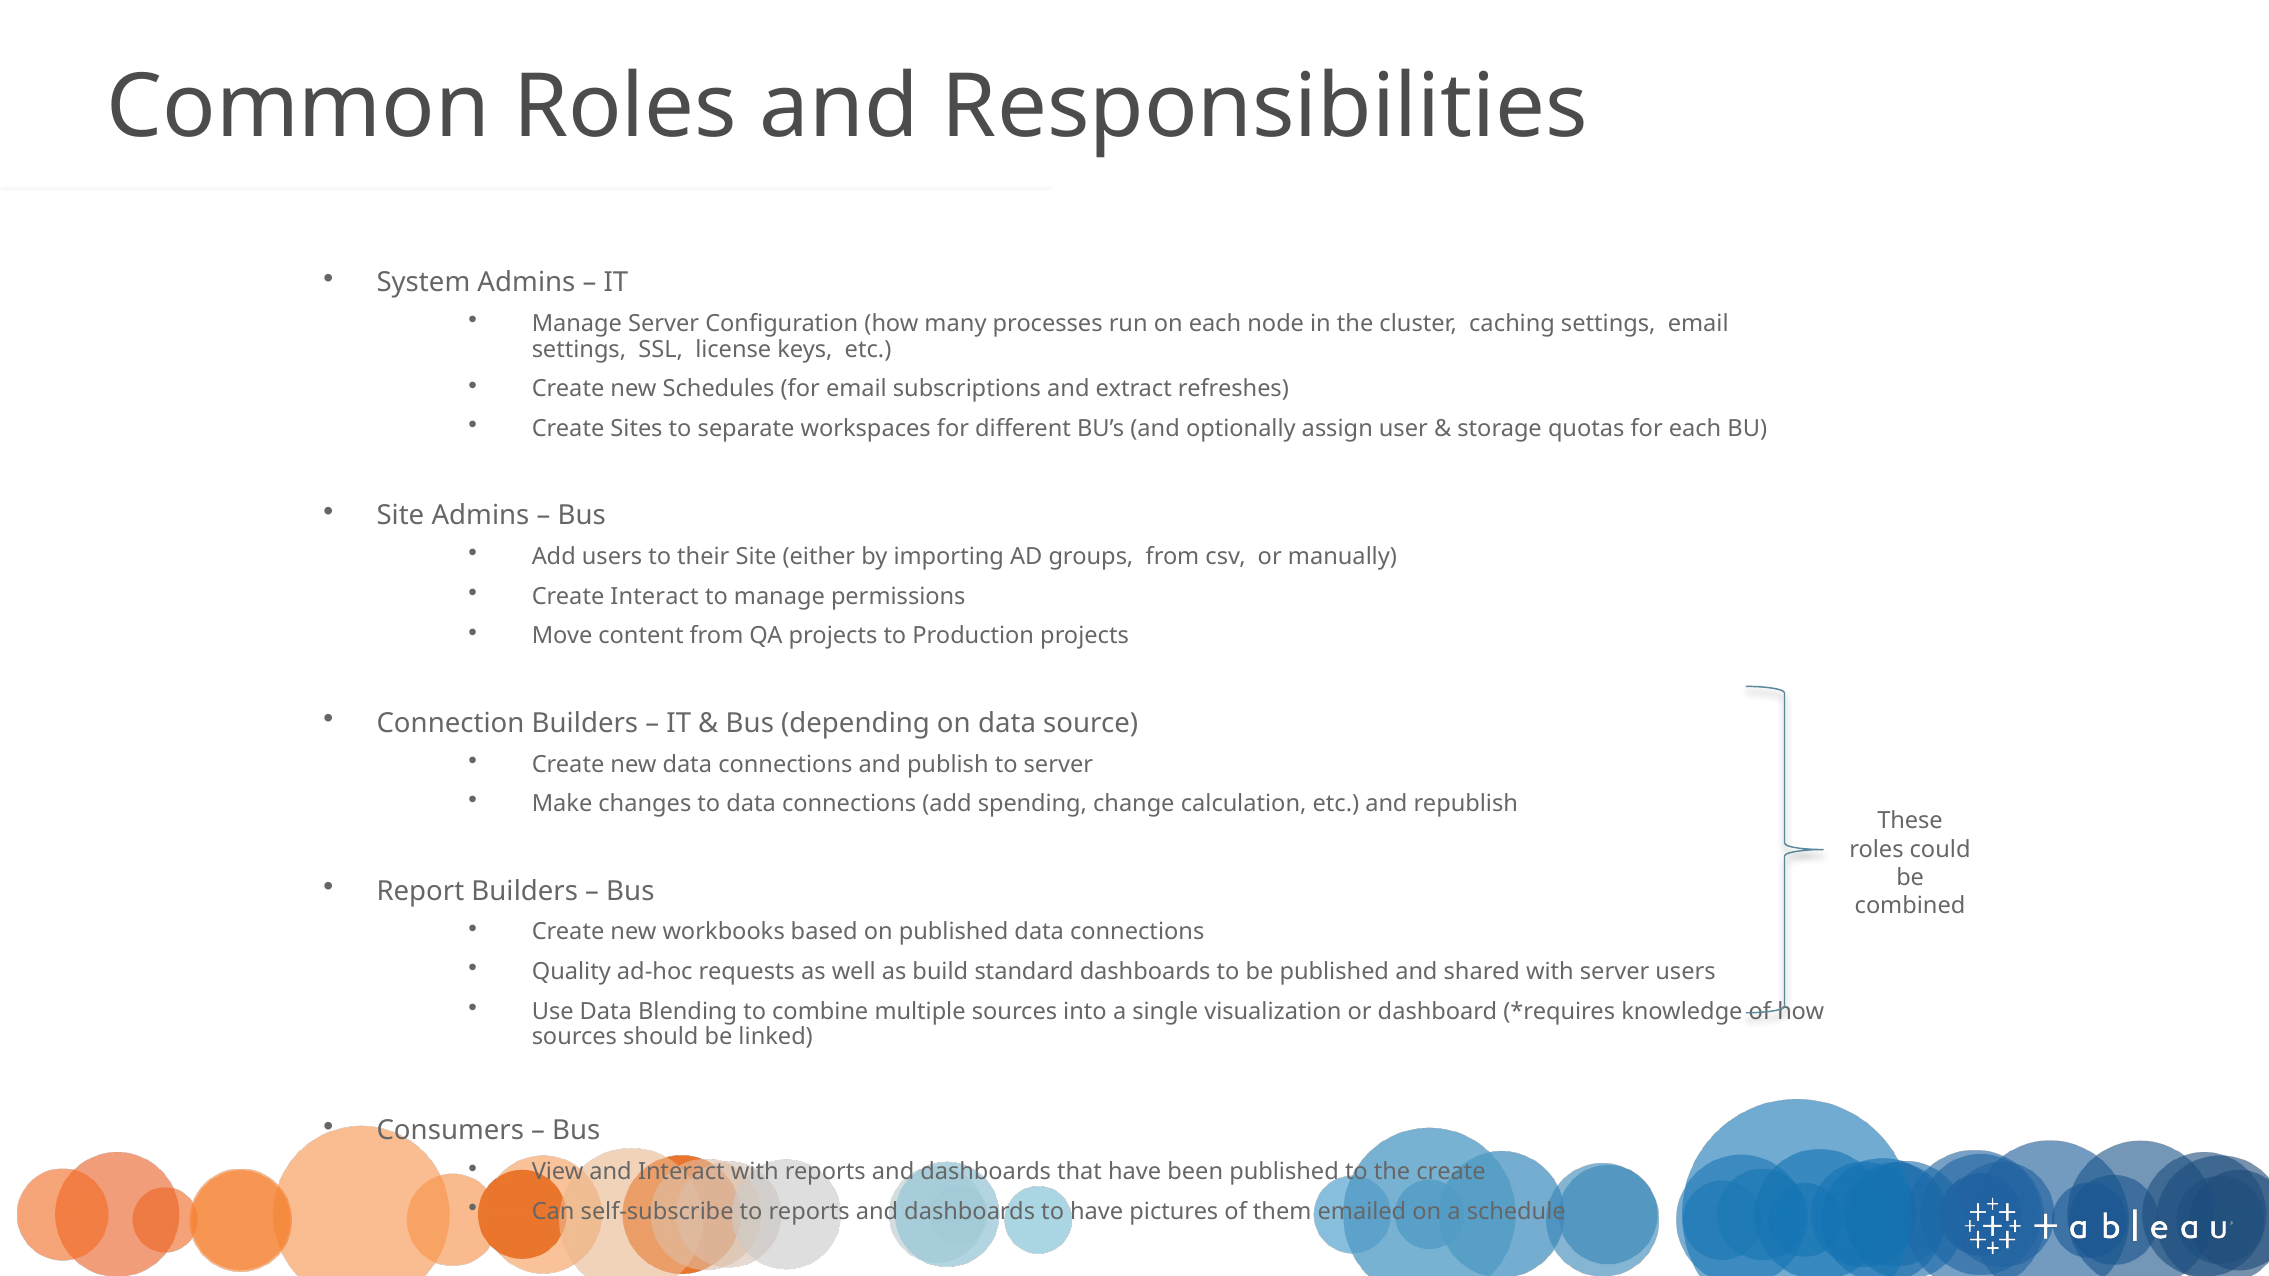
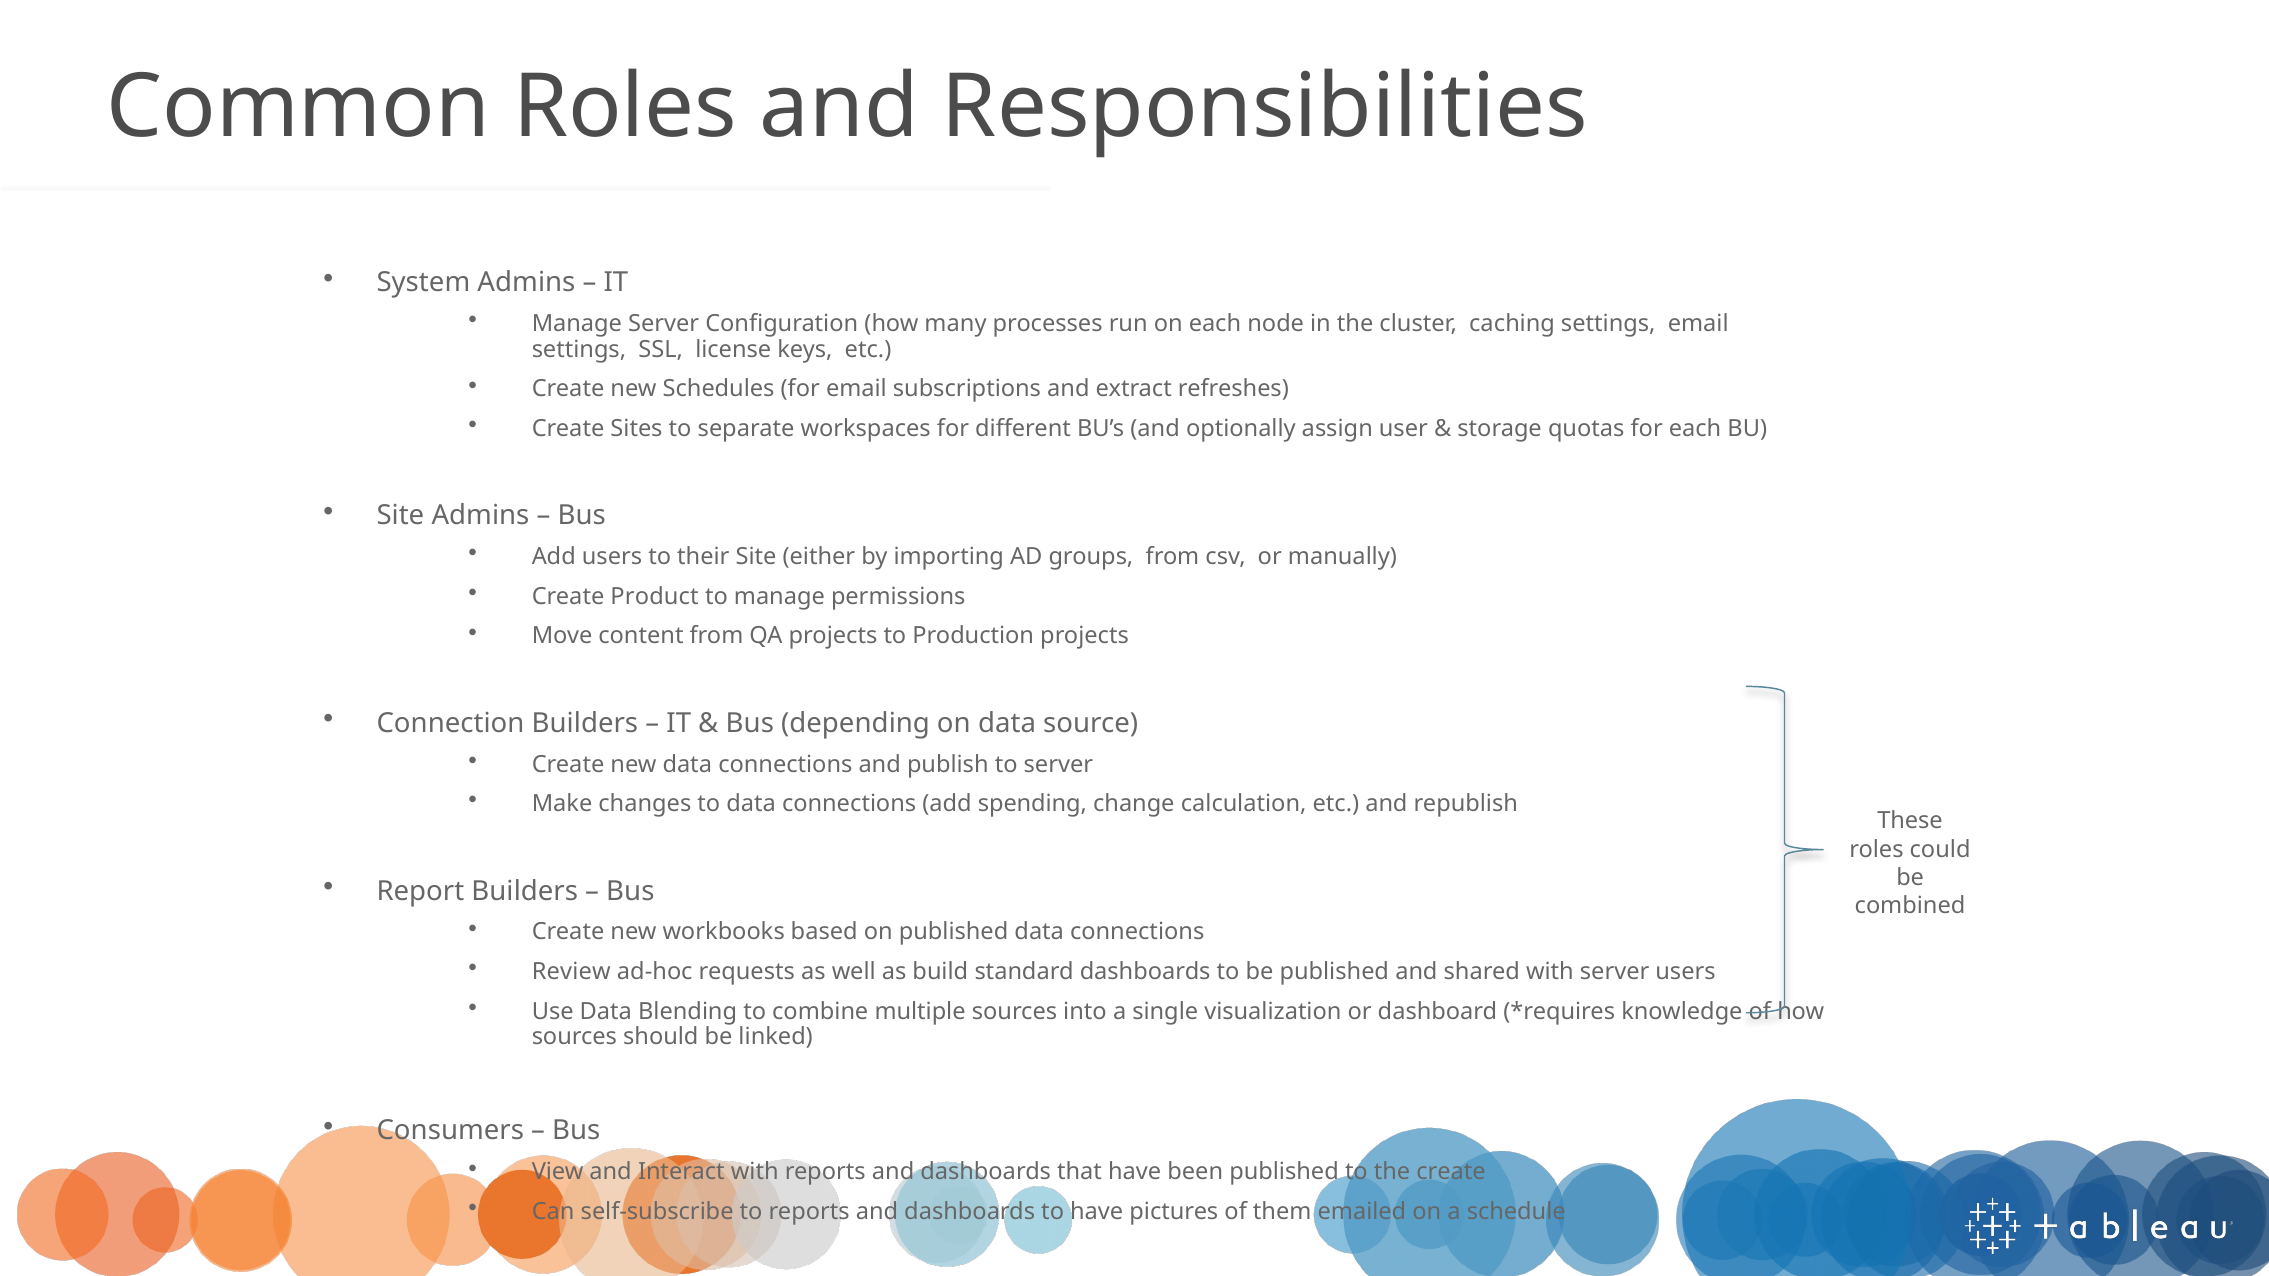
Create Interact: Interact -> Product
Quality: Quality -> Review
